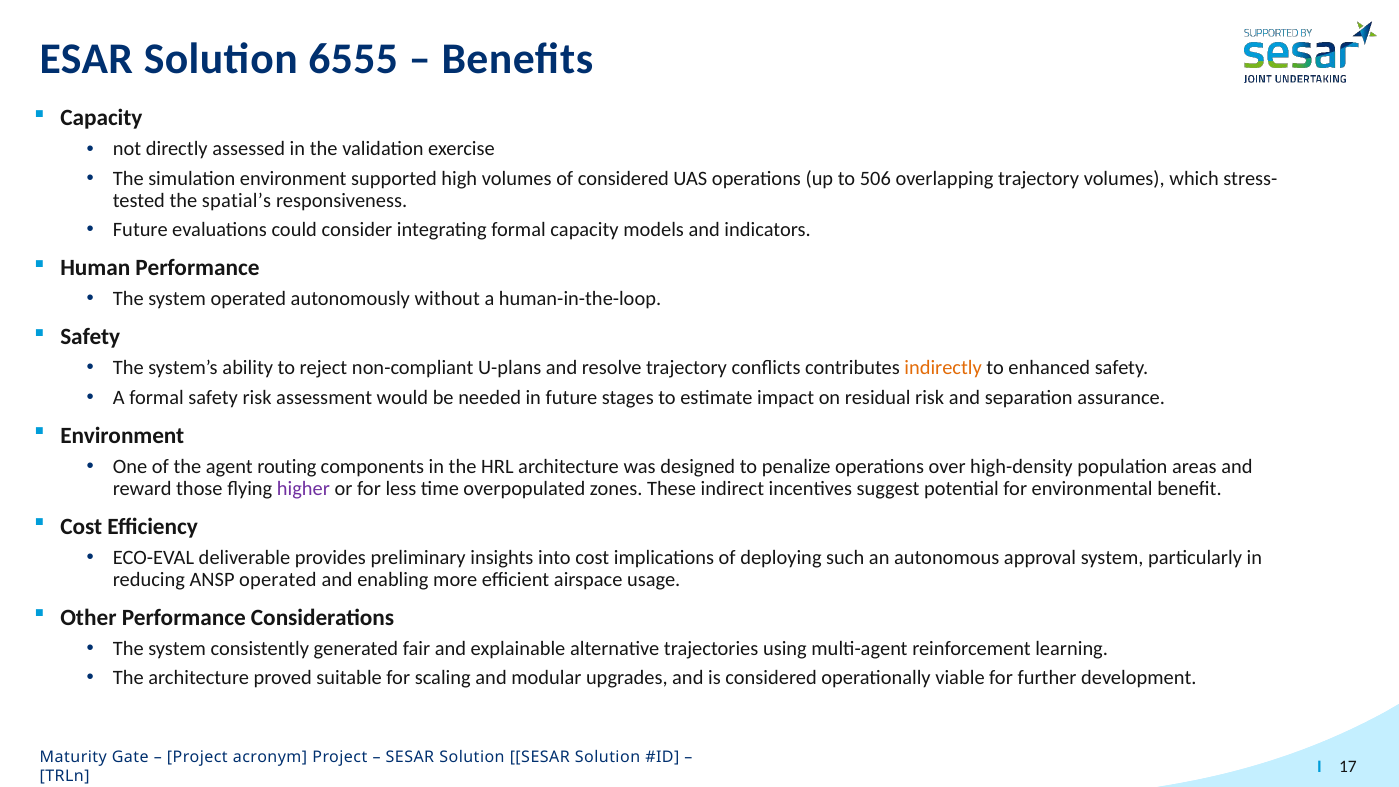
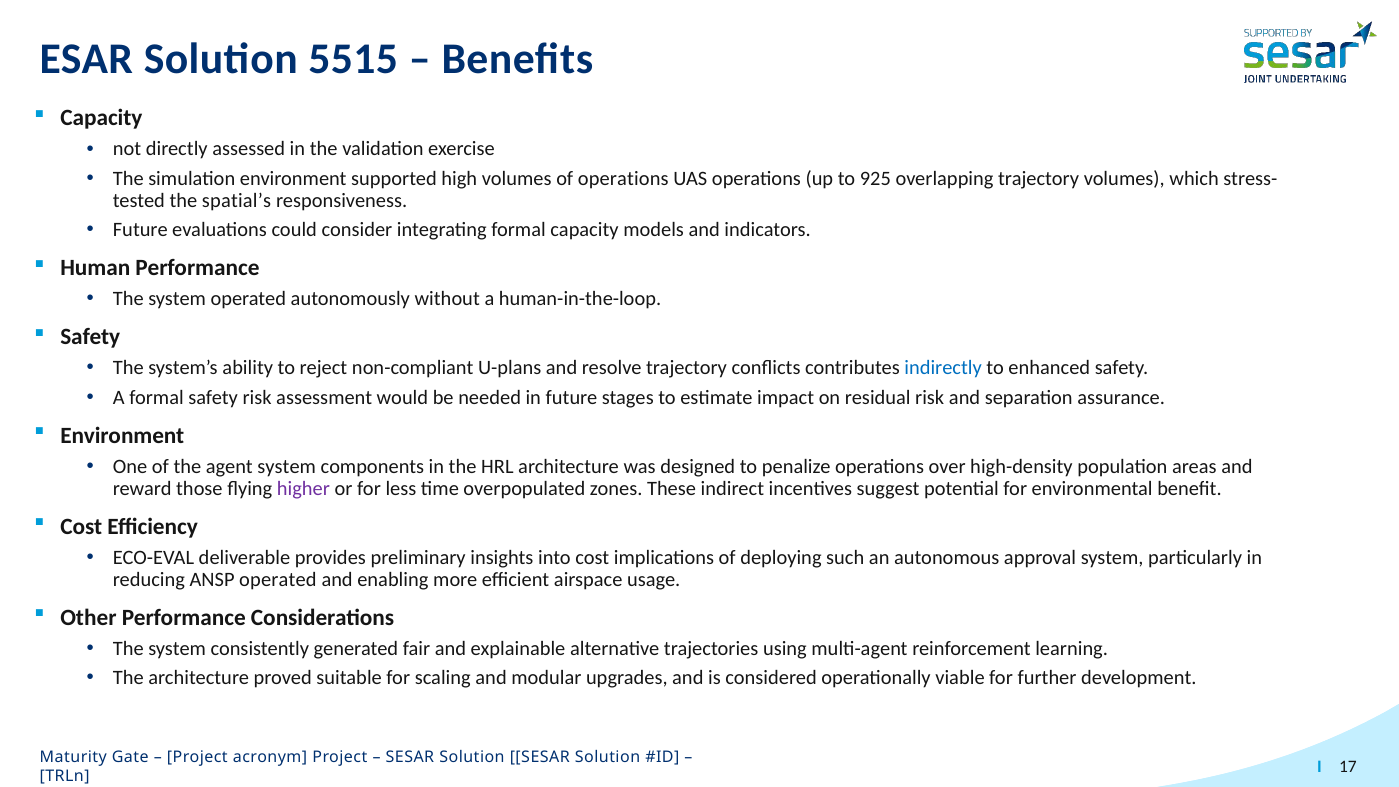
6555: 6555 -> 5515
of considered: considered -> operations
506: 506 -> 925
indirectly colour: orange -> blue
agent routing: routing -> system
